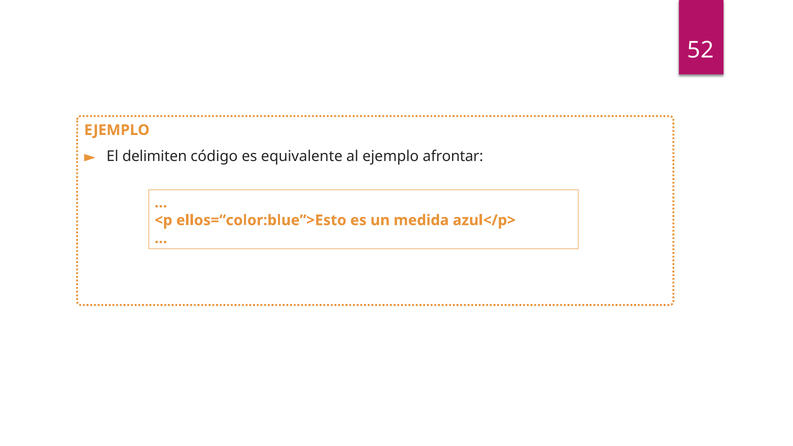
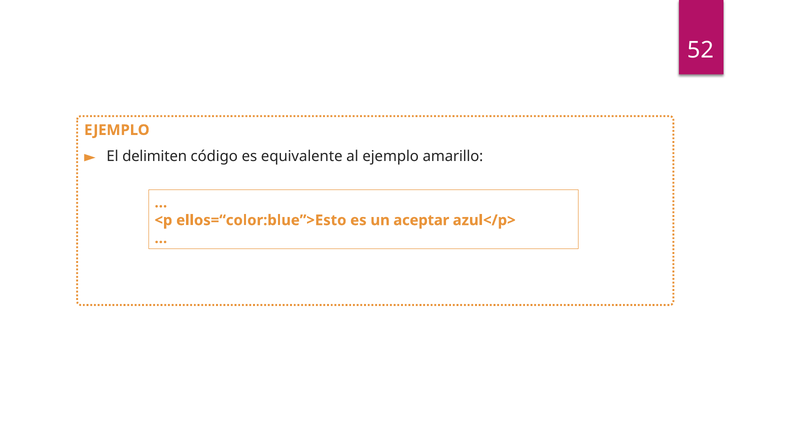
afrontar: afrontar -> amarillo
medida: medida -> aceptar
